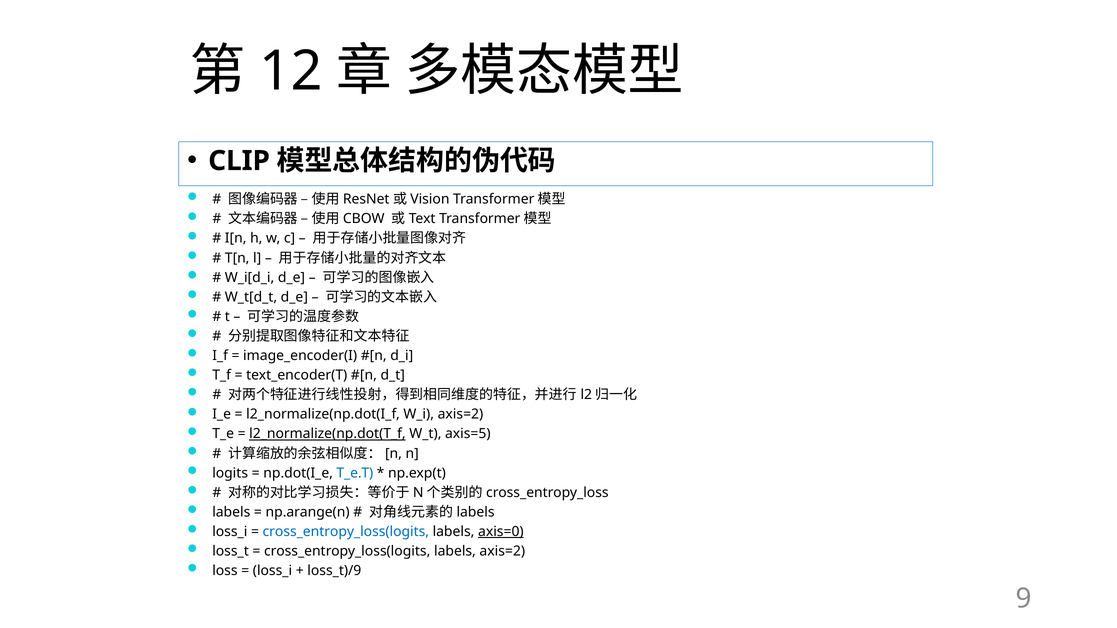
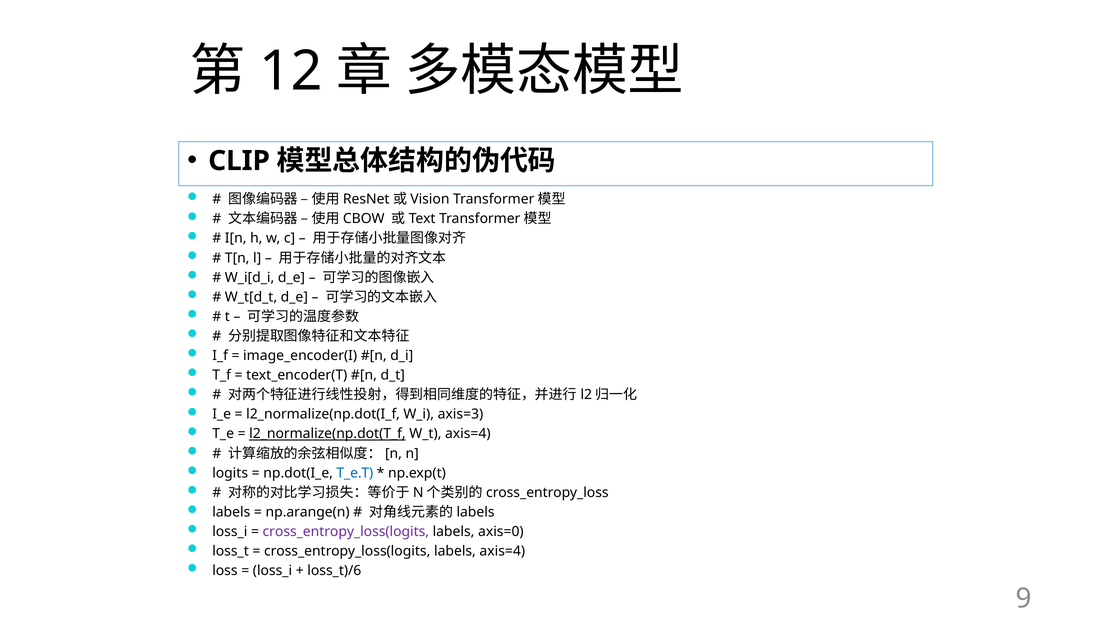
W_i axis=2: axis=2 -> axis=3
W_t axis=5: axis=5 -> axis=4
cross_entropy_loss(logits at (346, 532) colour: blue -> purple
axis=0 underline: present -> none
labels axis=2: axis=2 -> axis=4
loss_t)/9: loss_t)/9 -> loss_t)/6
